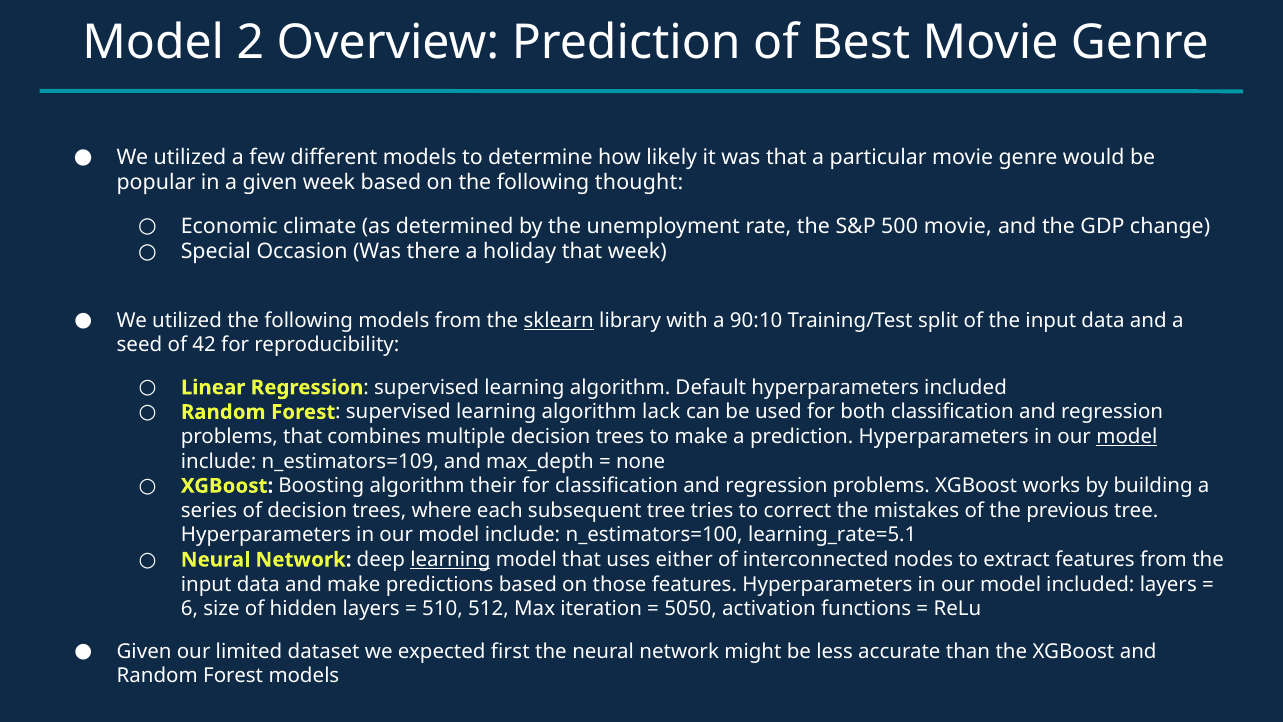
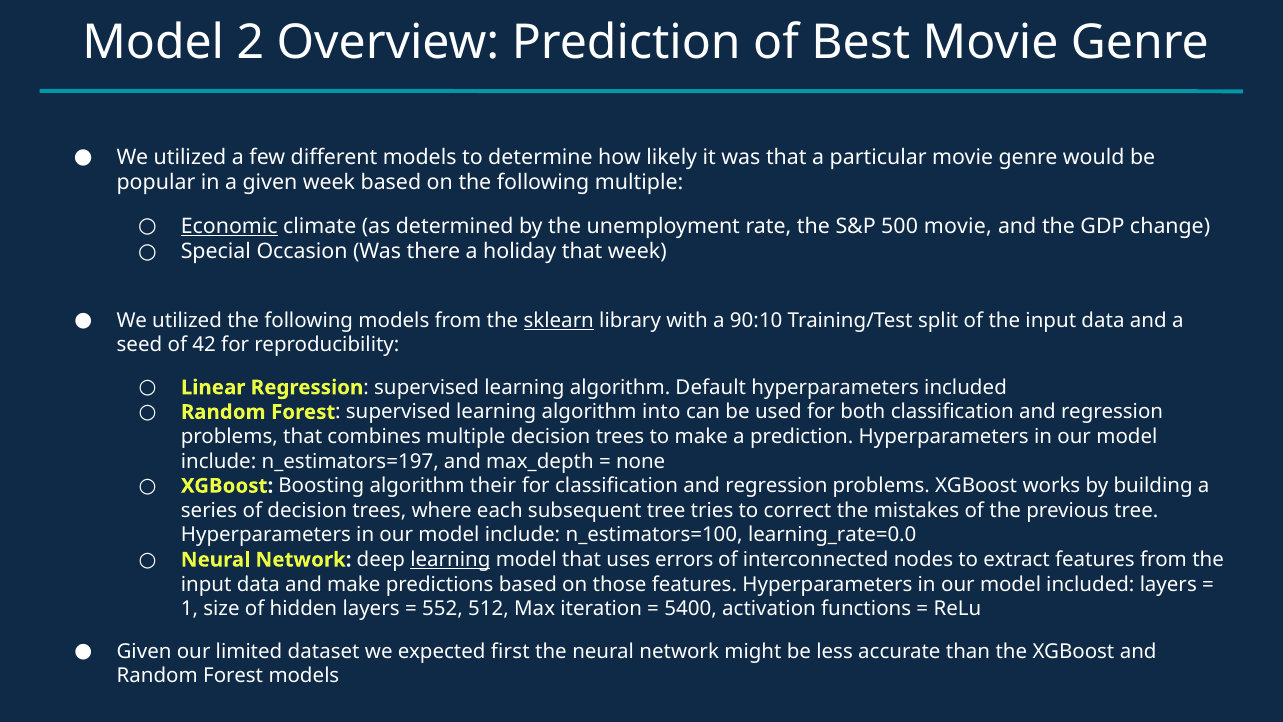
following thought: thought -> multiple
Economic underline: none -> present
lack: lack -> into
model at (1127, 437) underline: present -> none
n_estimators=109: n_estimators=109 -> n_estimators=197
learning_rate=5.1: learning_rate=5.1 -> learning_rate=0.0
either: either -> errors
6: 6 -> 1
510: 510 -> 552
5050: 5050 -> 5400
